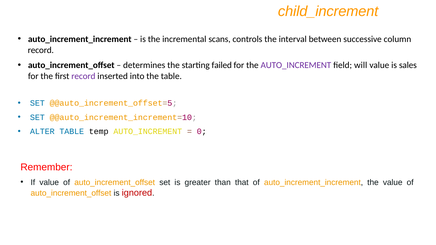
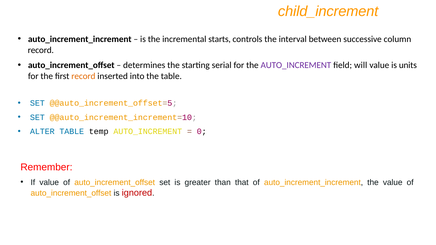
scans: scans -> starts
failed: failed -> serial
sales: sales -> units
record at (83, 76) colour: purple -> orange
